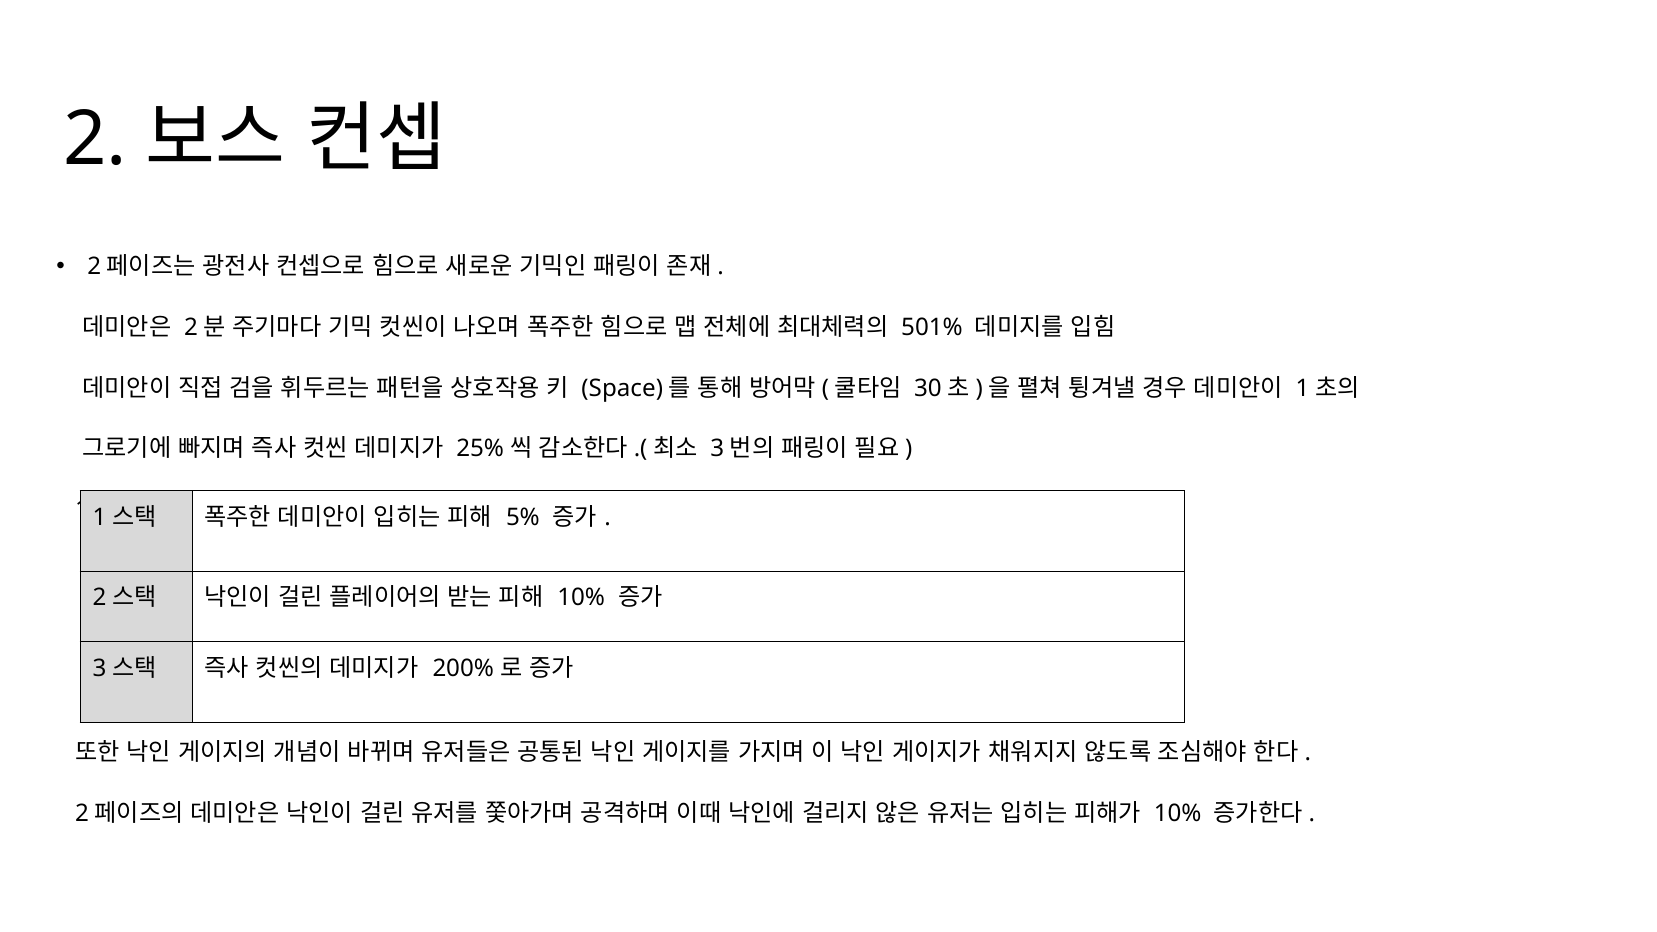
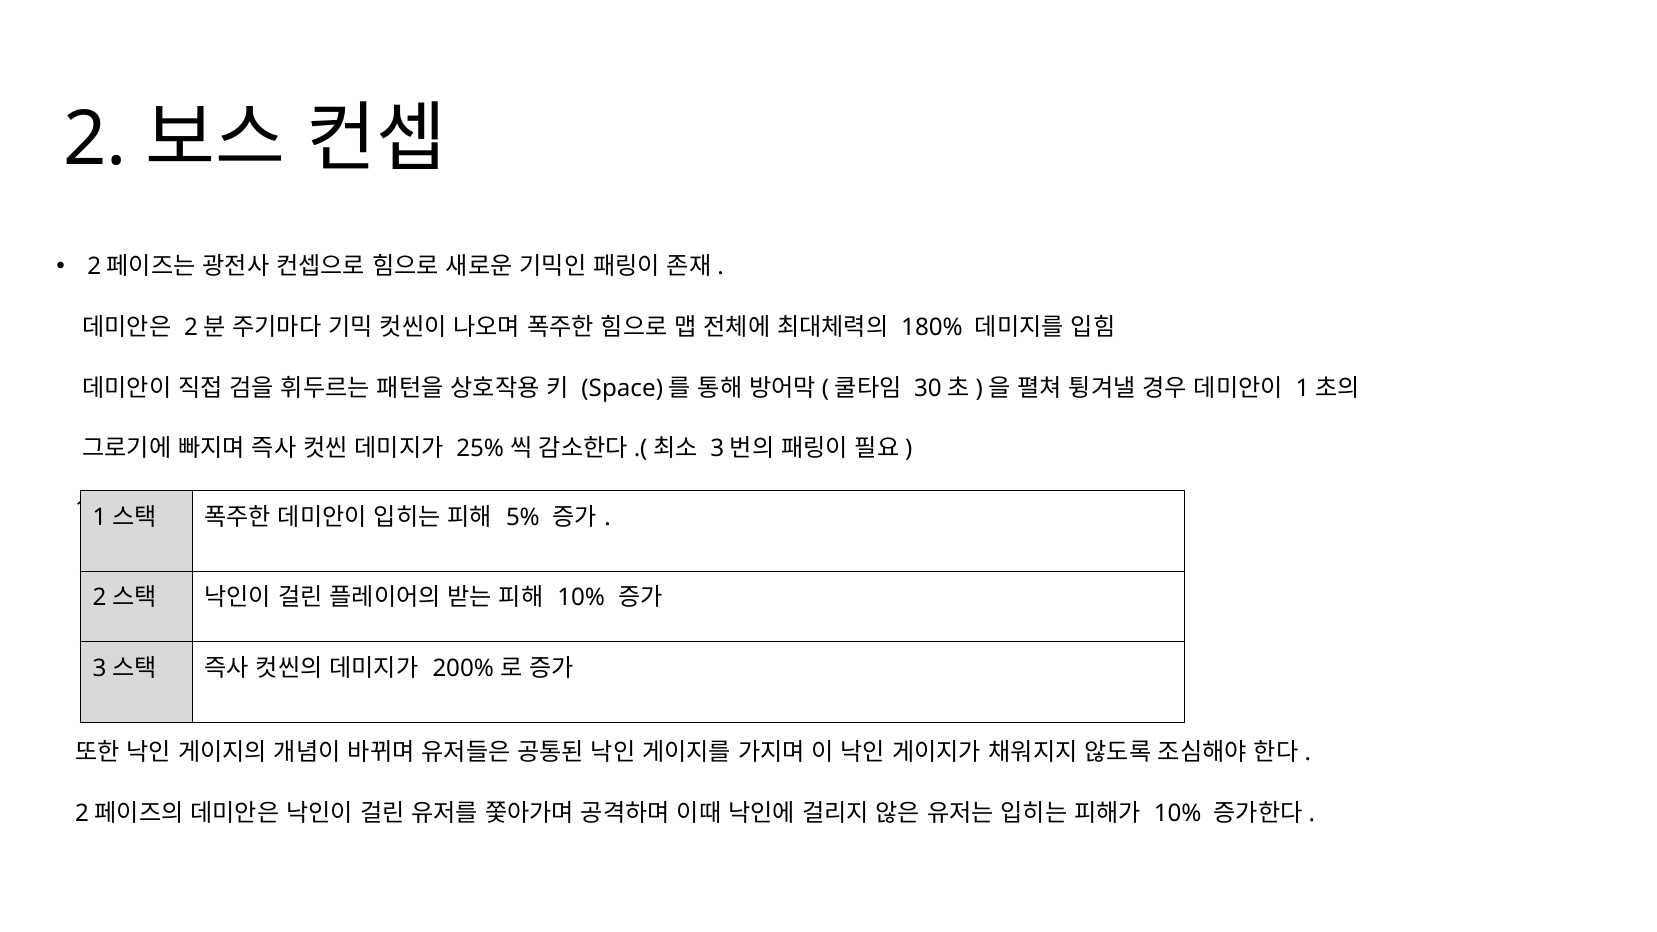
501%: 501% -> 180%
